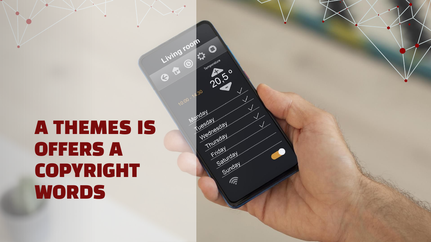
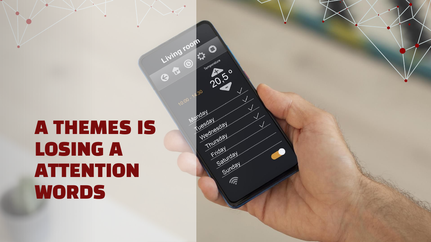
OFFERS: OFFERS -> LOSING
COPYRIGHT: COPYRIGHT -> ATTENTION
